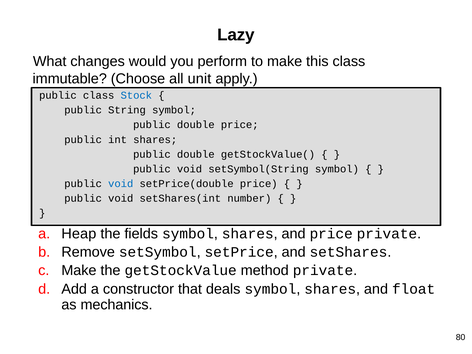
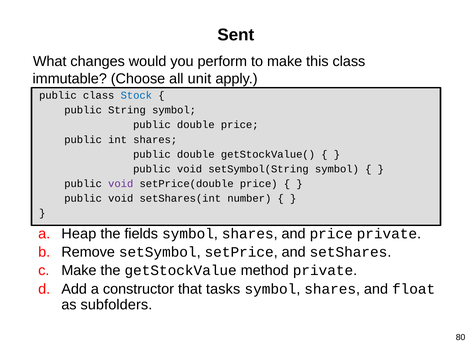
Lazy: Lazy -> Sent
void at (121, 184) colour: blue -> purple
deals: deals -> tasks
mechanics: mechanics -> subfolders
